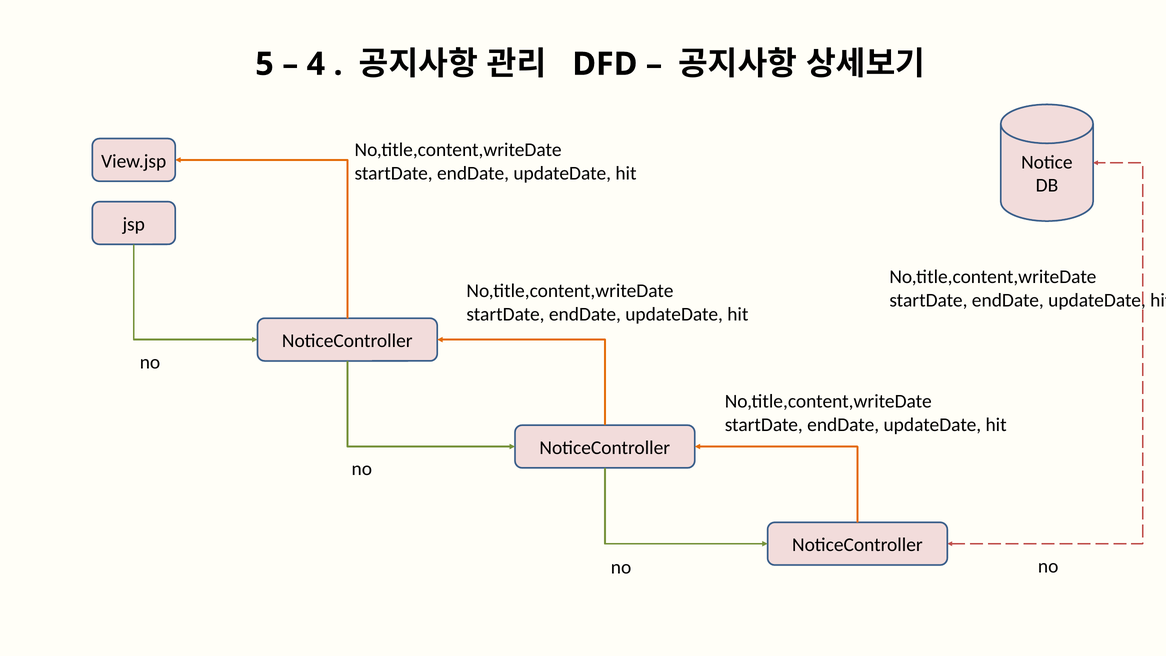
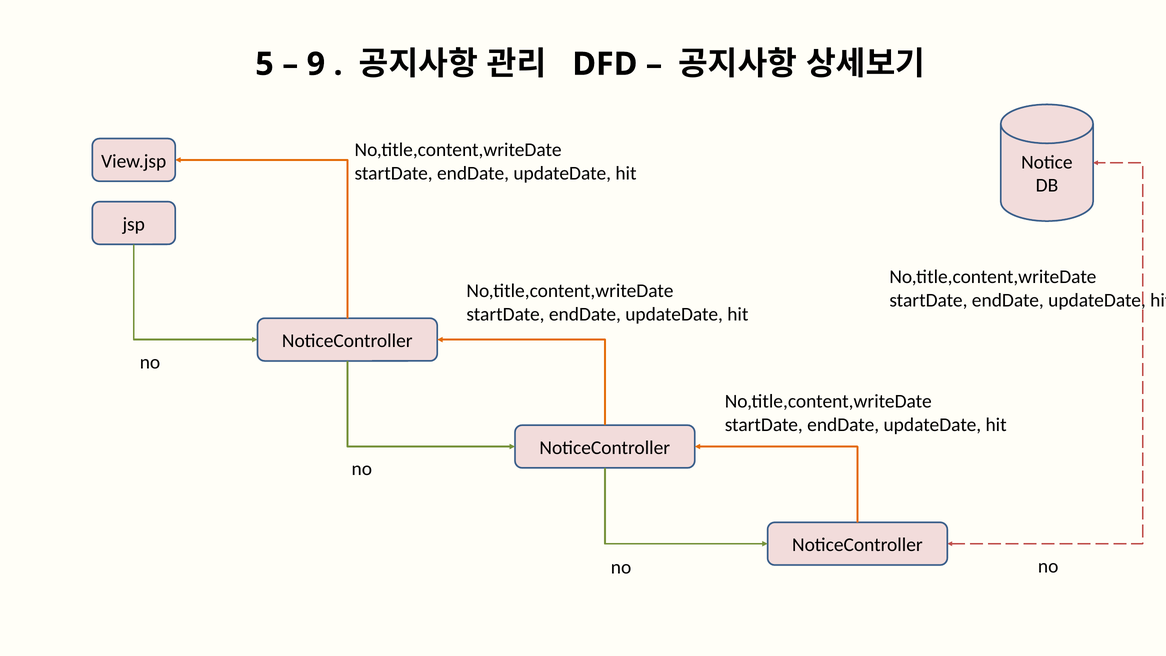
4: 4 -> 9
